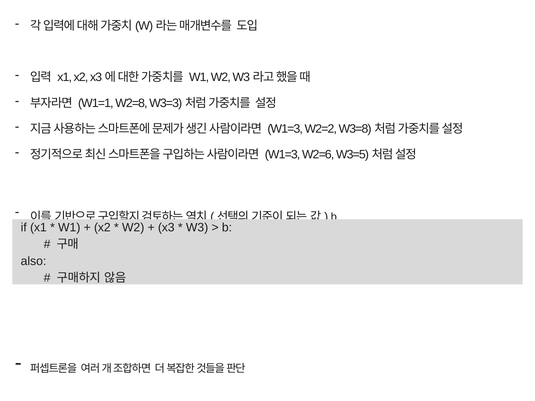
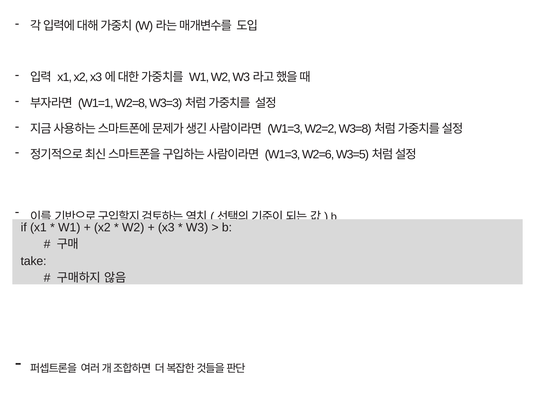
also: also -> take
